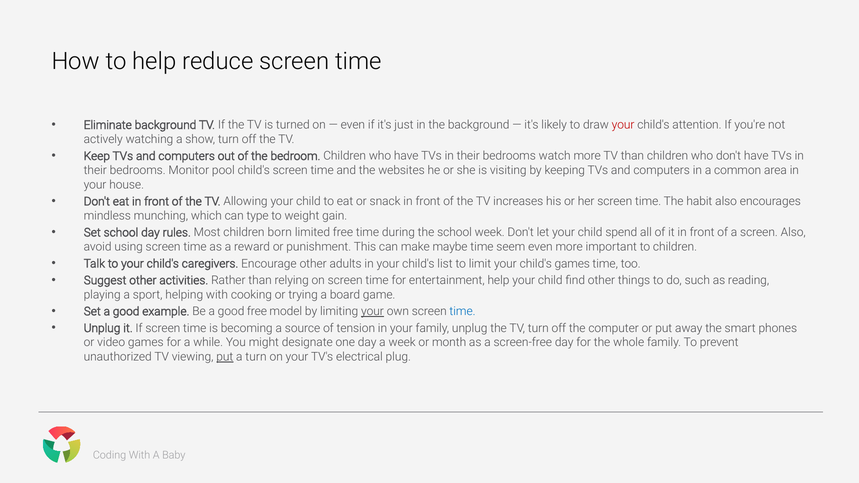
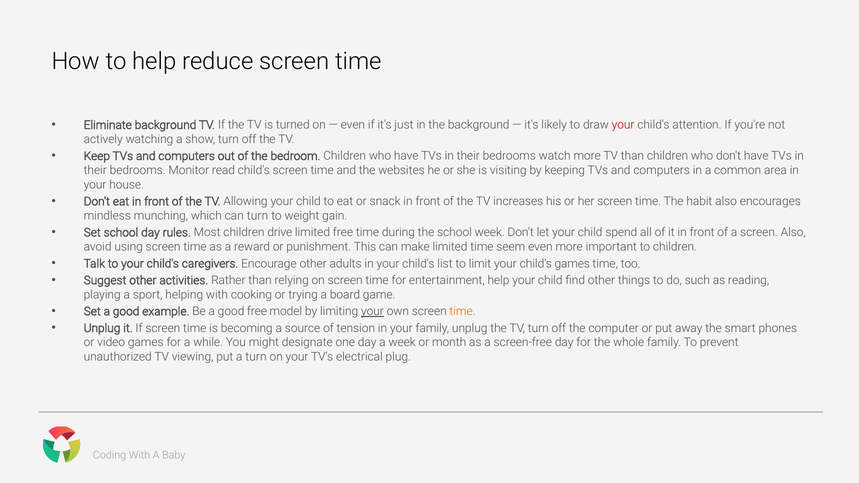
pool: pool -> read
can type: type -> turn
born: born -> drive
make maybe: maybe -> limited
time at (463, 312) colour: blue -> orange
put at (225, 357) underline: present -> none
